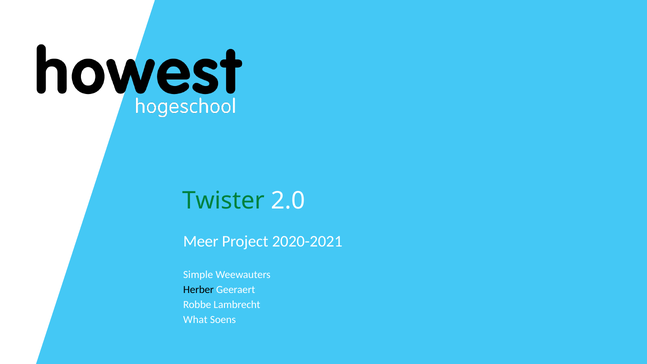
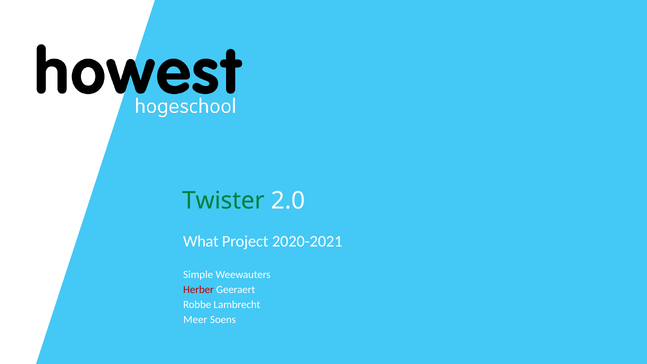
Meer: Meer -> What
Herber colour: black -> red
What: What -> Meer
